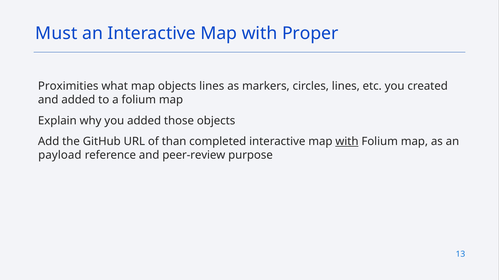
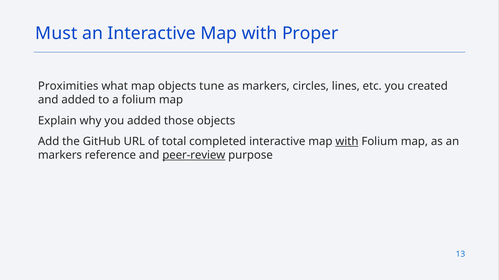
objects lines: lines -> tune
than: than -> total
payload at (60, 156): payload -> markers
peer-review underline: none -> present
